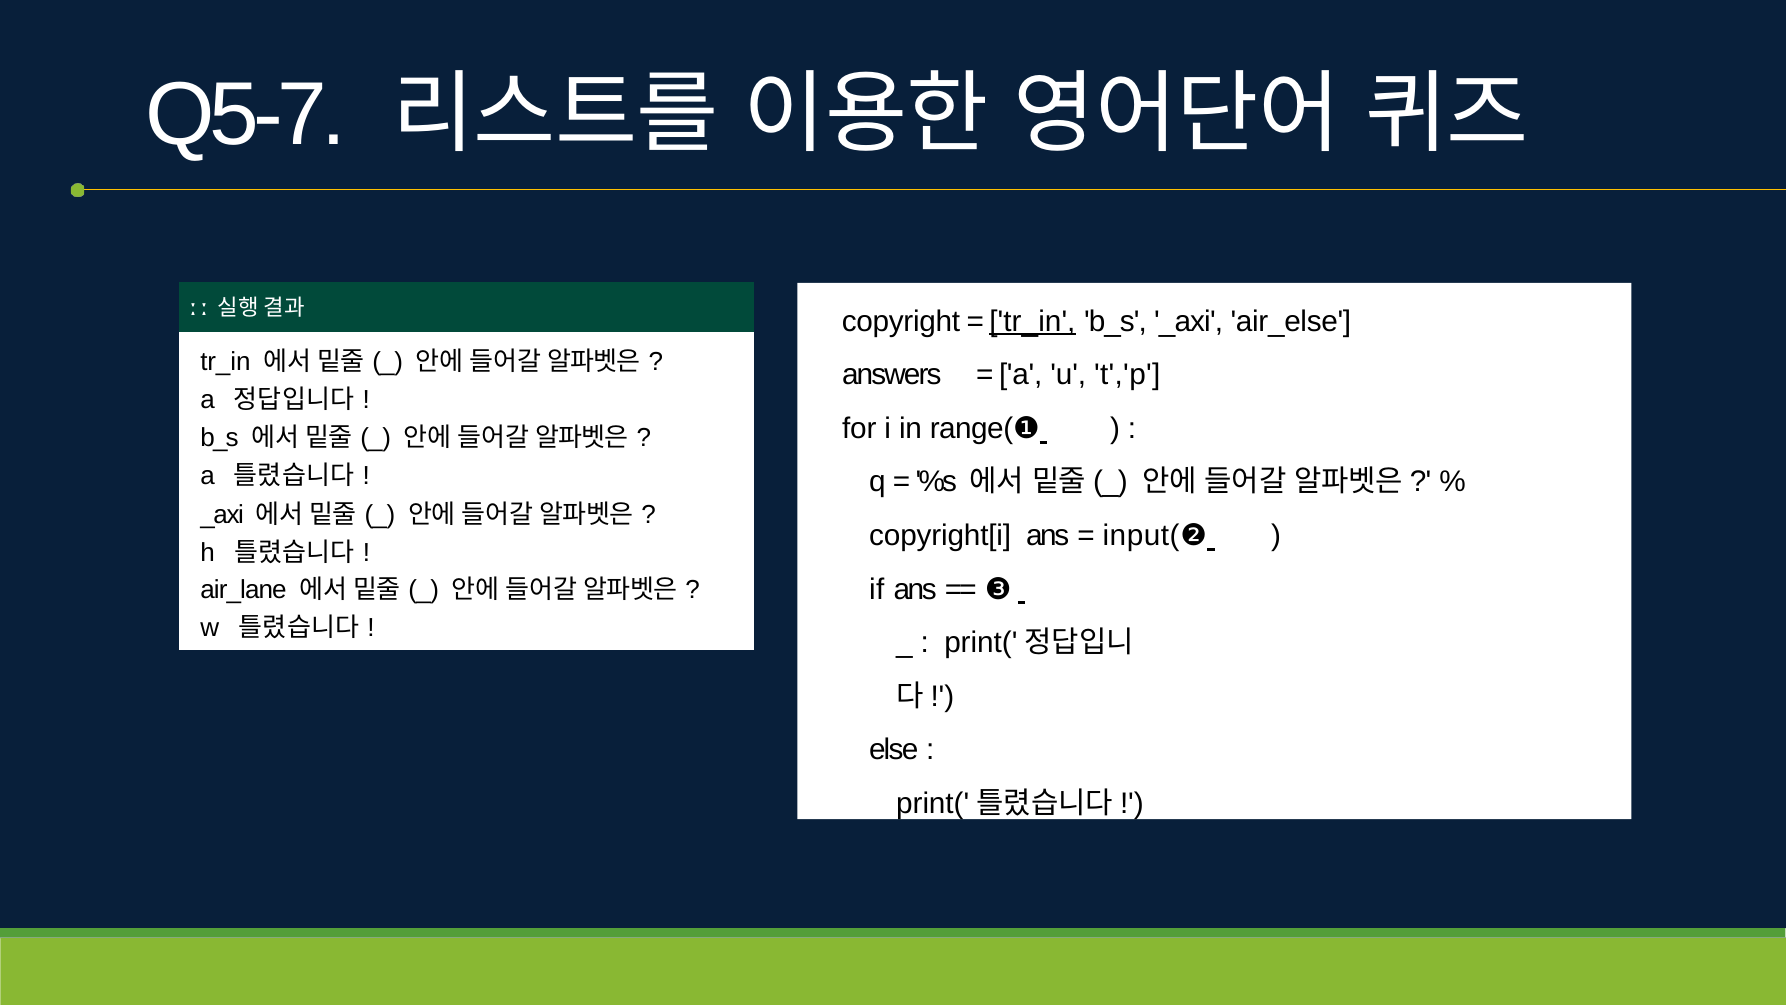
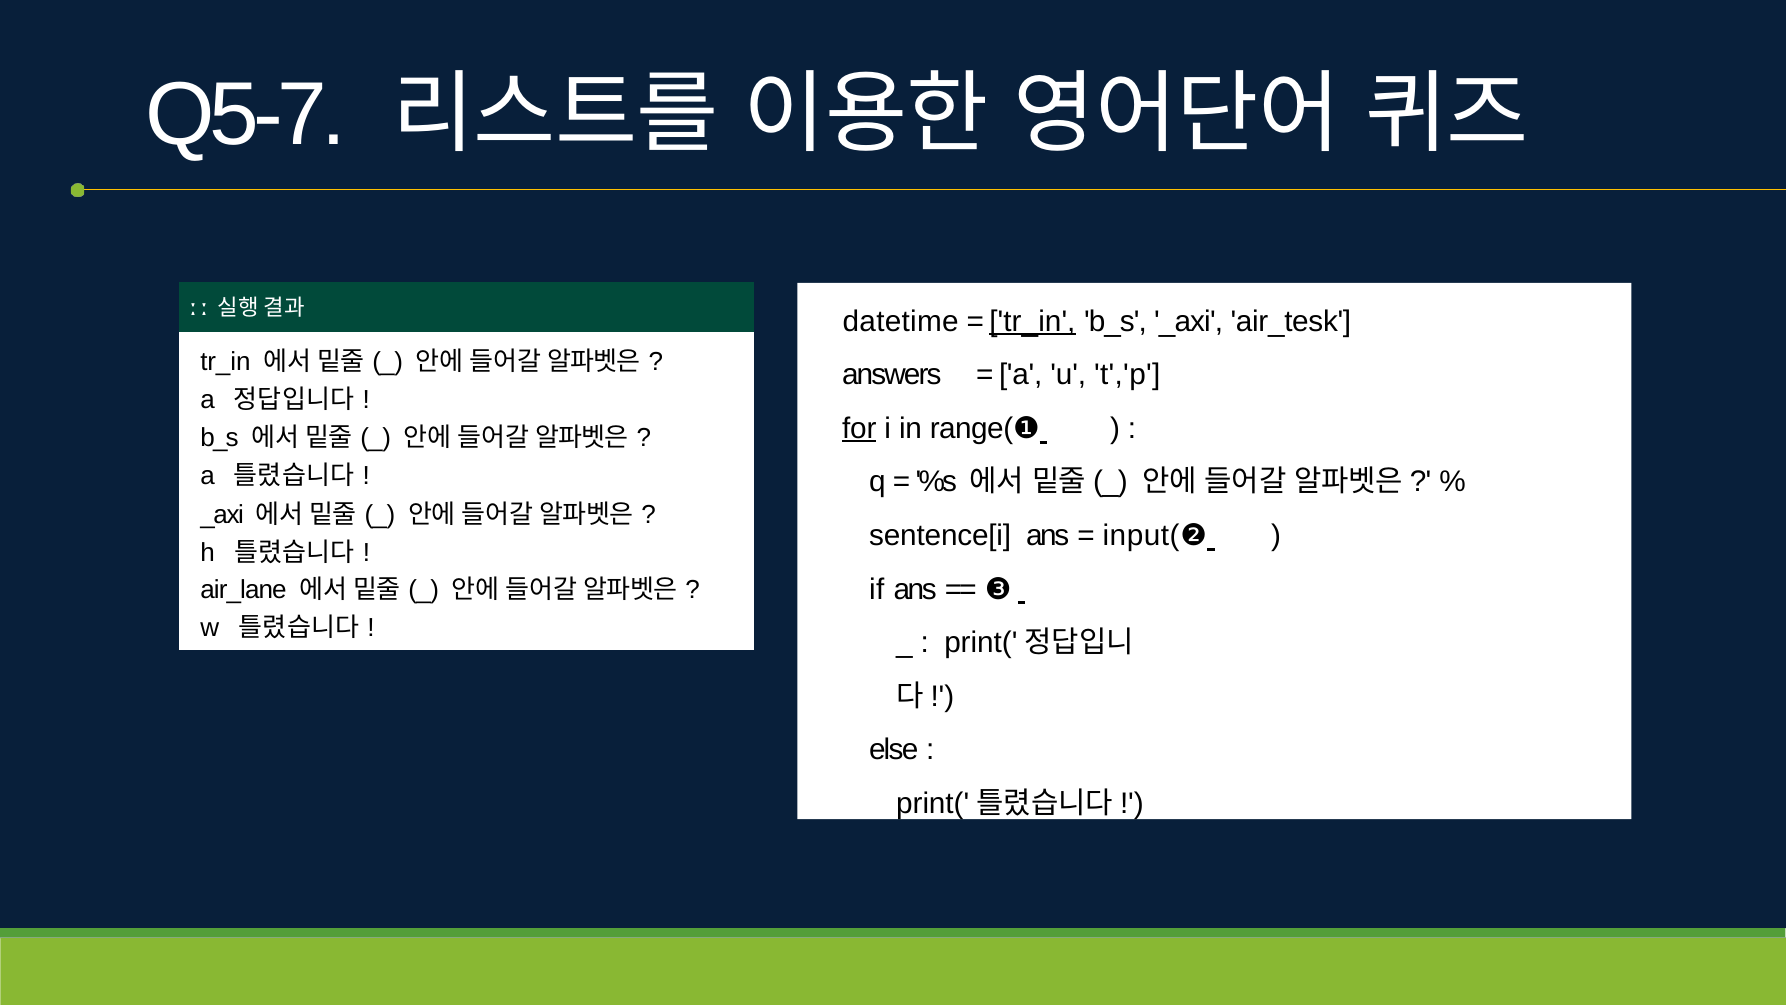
copyright: copyright -> datetime
air_else: air_else -> air_tesk
for underline: none -> present
copyright[i: copyright[i -> sentence[i
